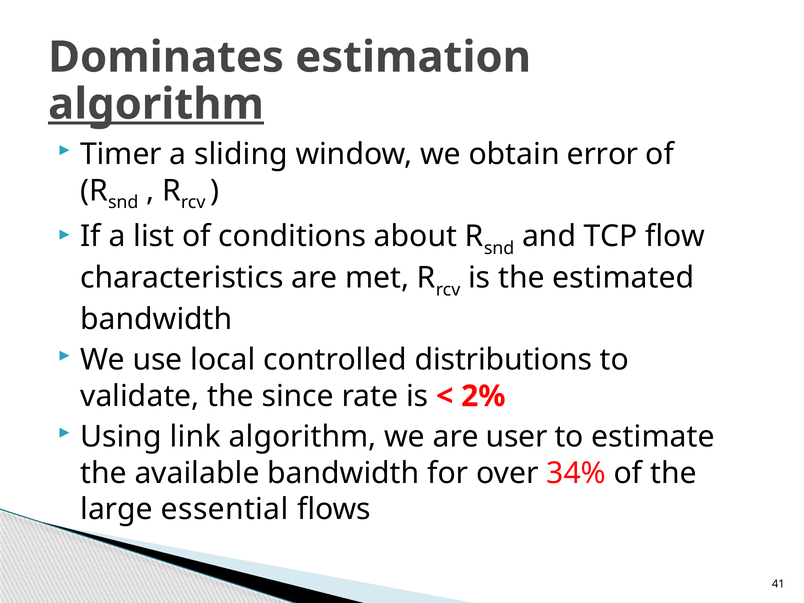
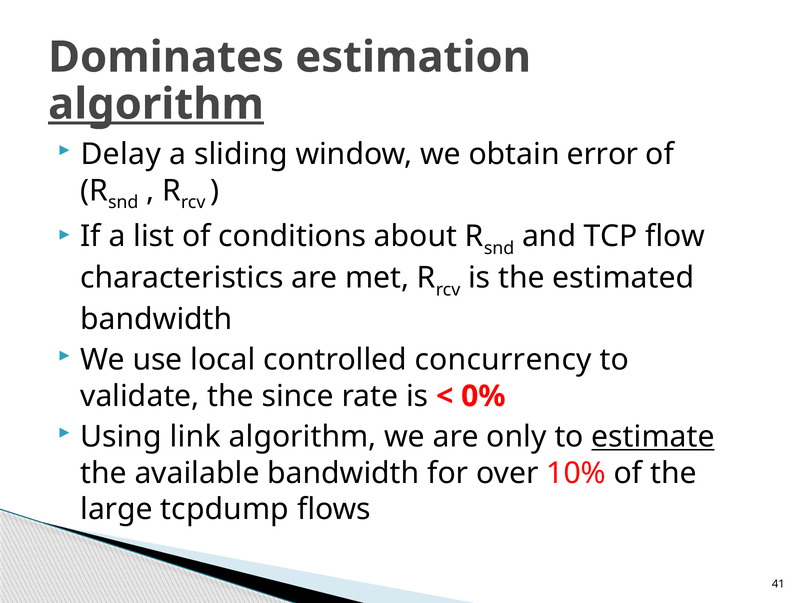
Timer: Timer -> Delay
distributions: distributions -> concurrency
2%: 2% -> 0%
user: user -> only
estimate underline: none -> present
34%: 34% -> 10%
essential: essential -> tcpdump
